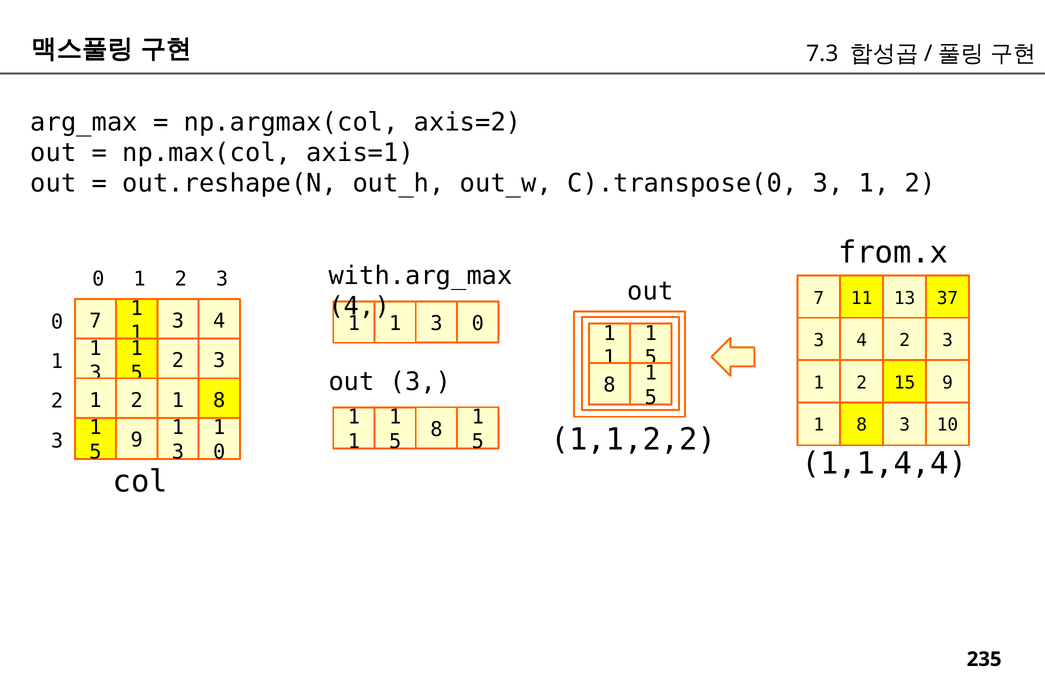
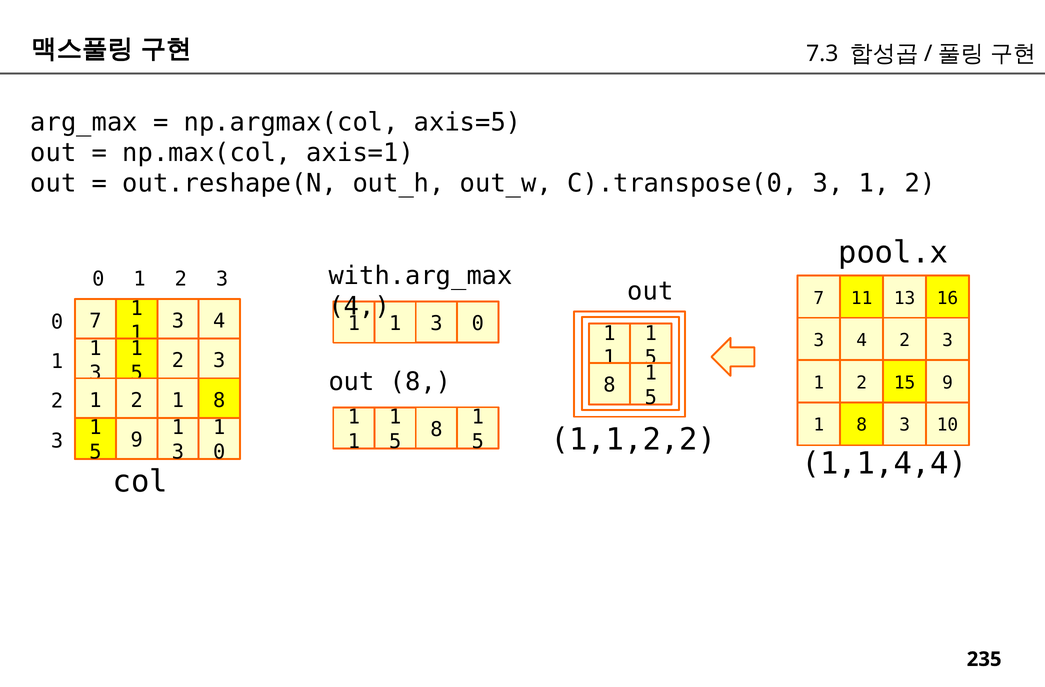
axis=2: axis=2 -> axis=5
from.x: from.x -> pool.x
37: 37 -> 16
out 3: 3 -> 8
